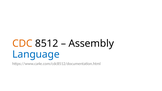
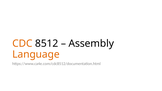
Language colour: blue -> orange
